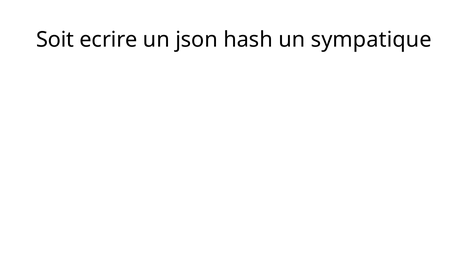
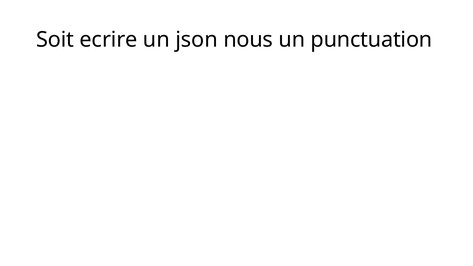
hash: hash -> nous
sympatique: sympatique -> punctuation
